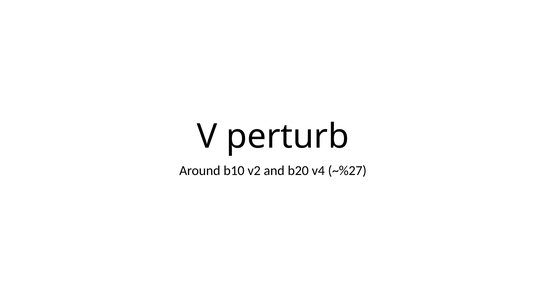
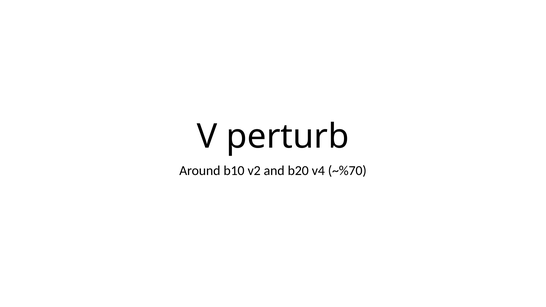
~%27: ~%27 -> ~%70
